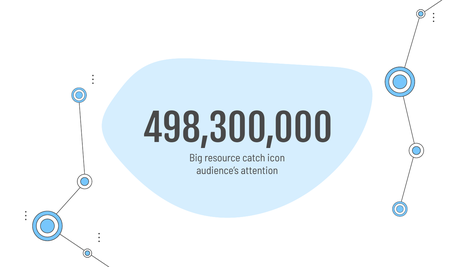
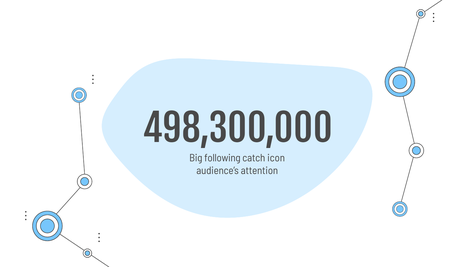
resource: resource -> following
